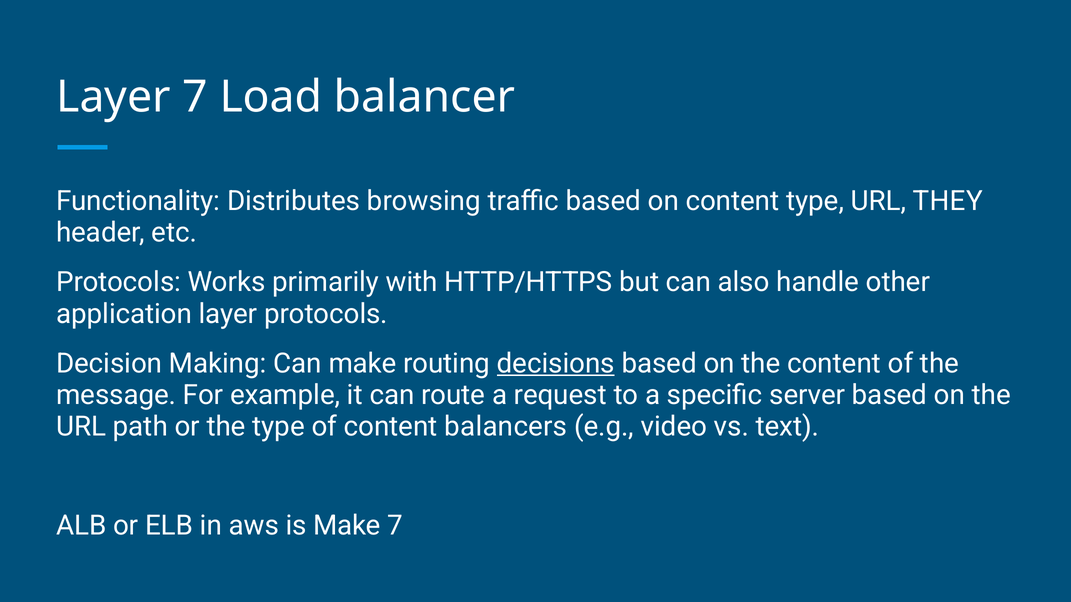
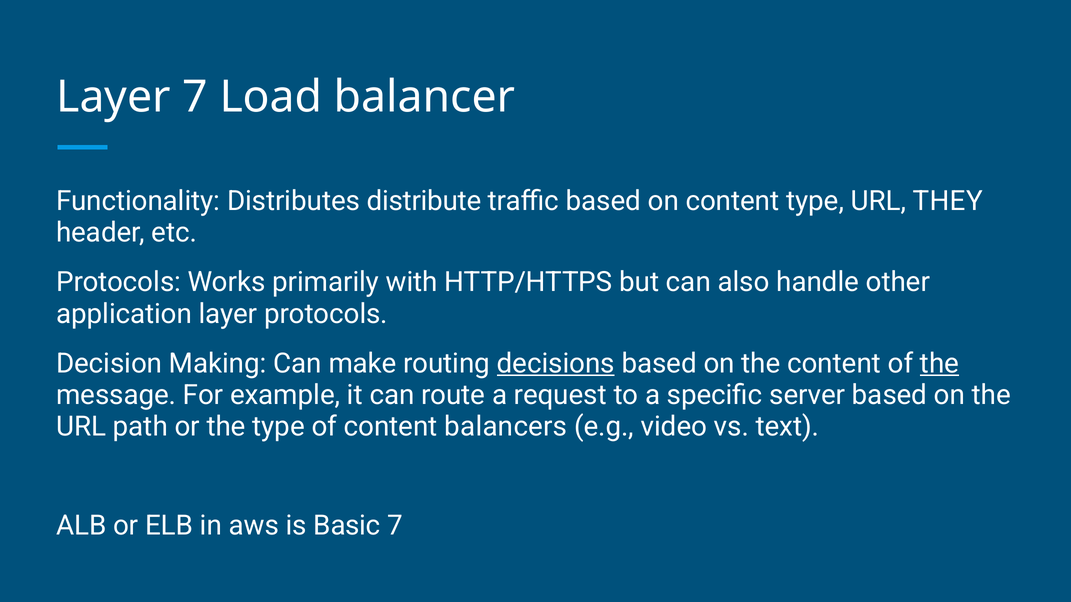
browsing: browsing -> distribute
the at (939, 364) underline: none -> present
is Make: Make -> Basic
